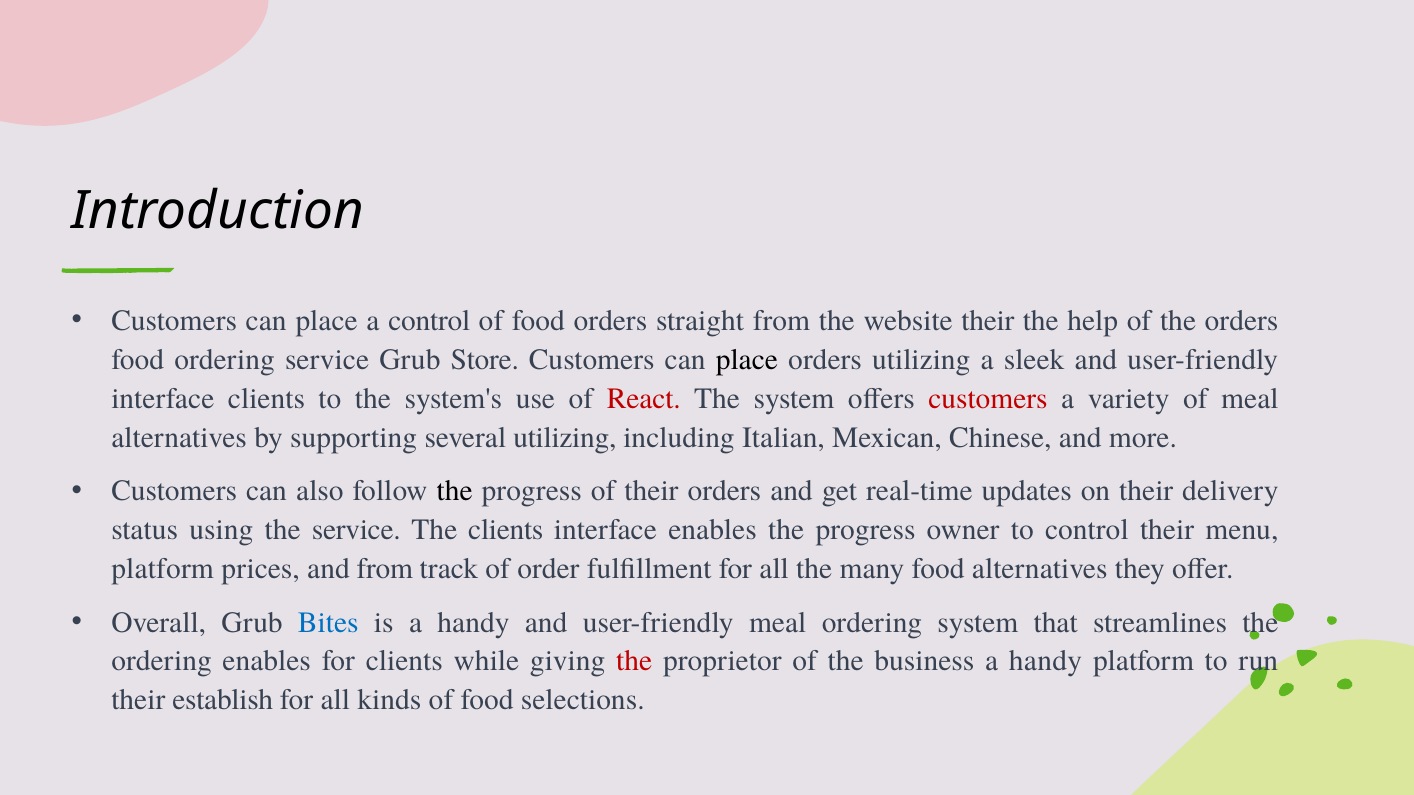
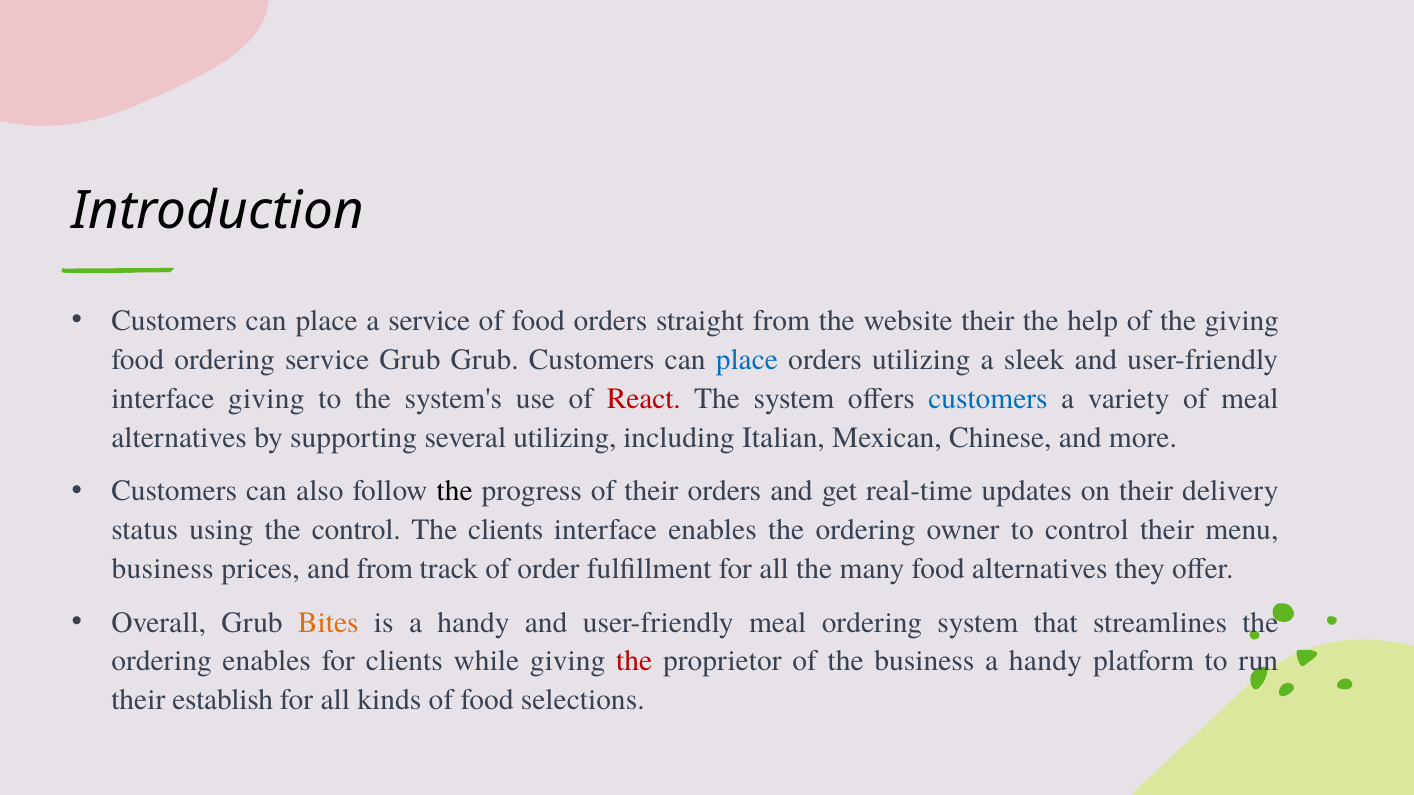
a control: control -> service
the orders: orders -> giving
Grub Store: Store -> Grub
place at (747, 360) colour: black -> blue
interface clients: clients -> giving
customers at (988, 399) colour: red -> blue
the service: service -> control
enables the progress: progress -> ordering
platform at (163, 569): platform -> business
Bites colour: blue -> orange
